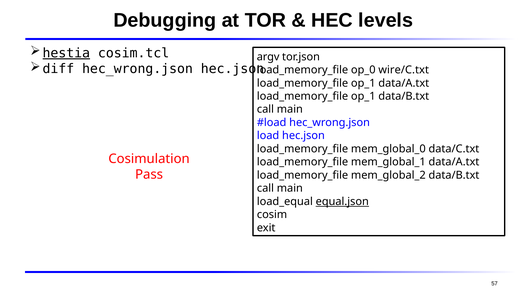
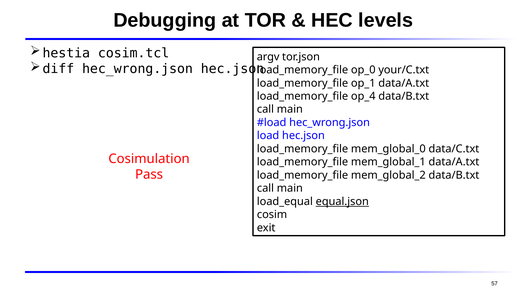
hestia underline: present -> none
wire/C.txt: wire/C.txt -> your/C.txt
op_1 at (363, 96): op_1 -> op_4
